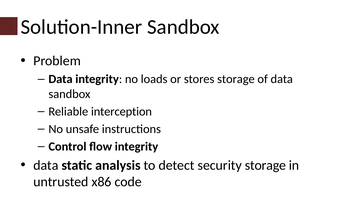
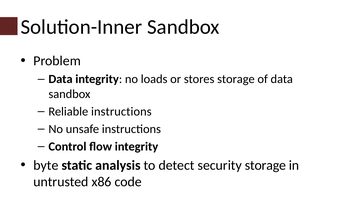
Reliable interception: interception -> instructions
data at (46, 166): data -> byte
